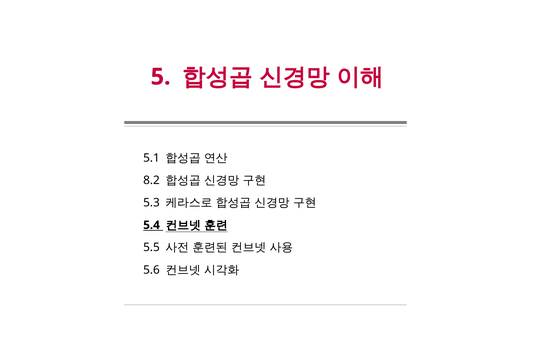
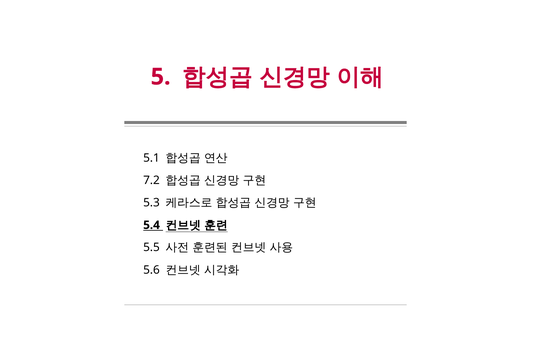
8.2: 8.2 -> 7.2
